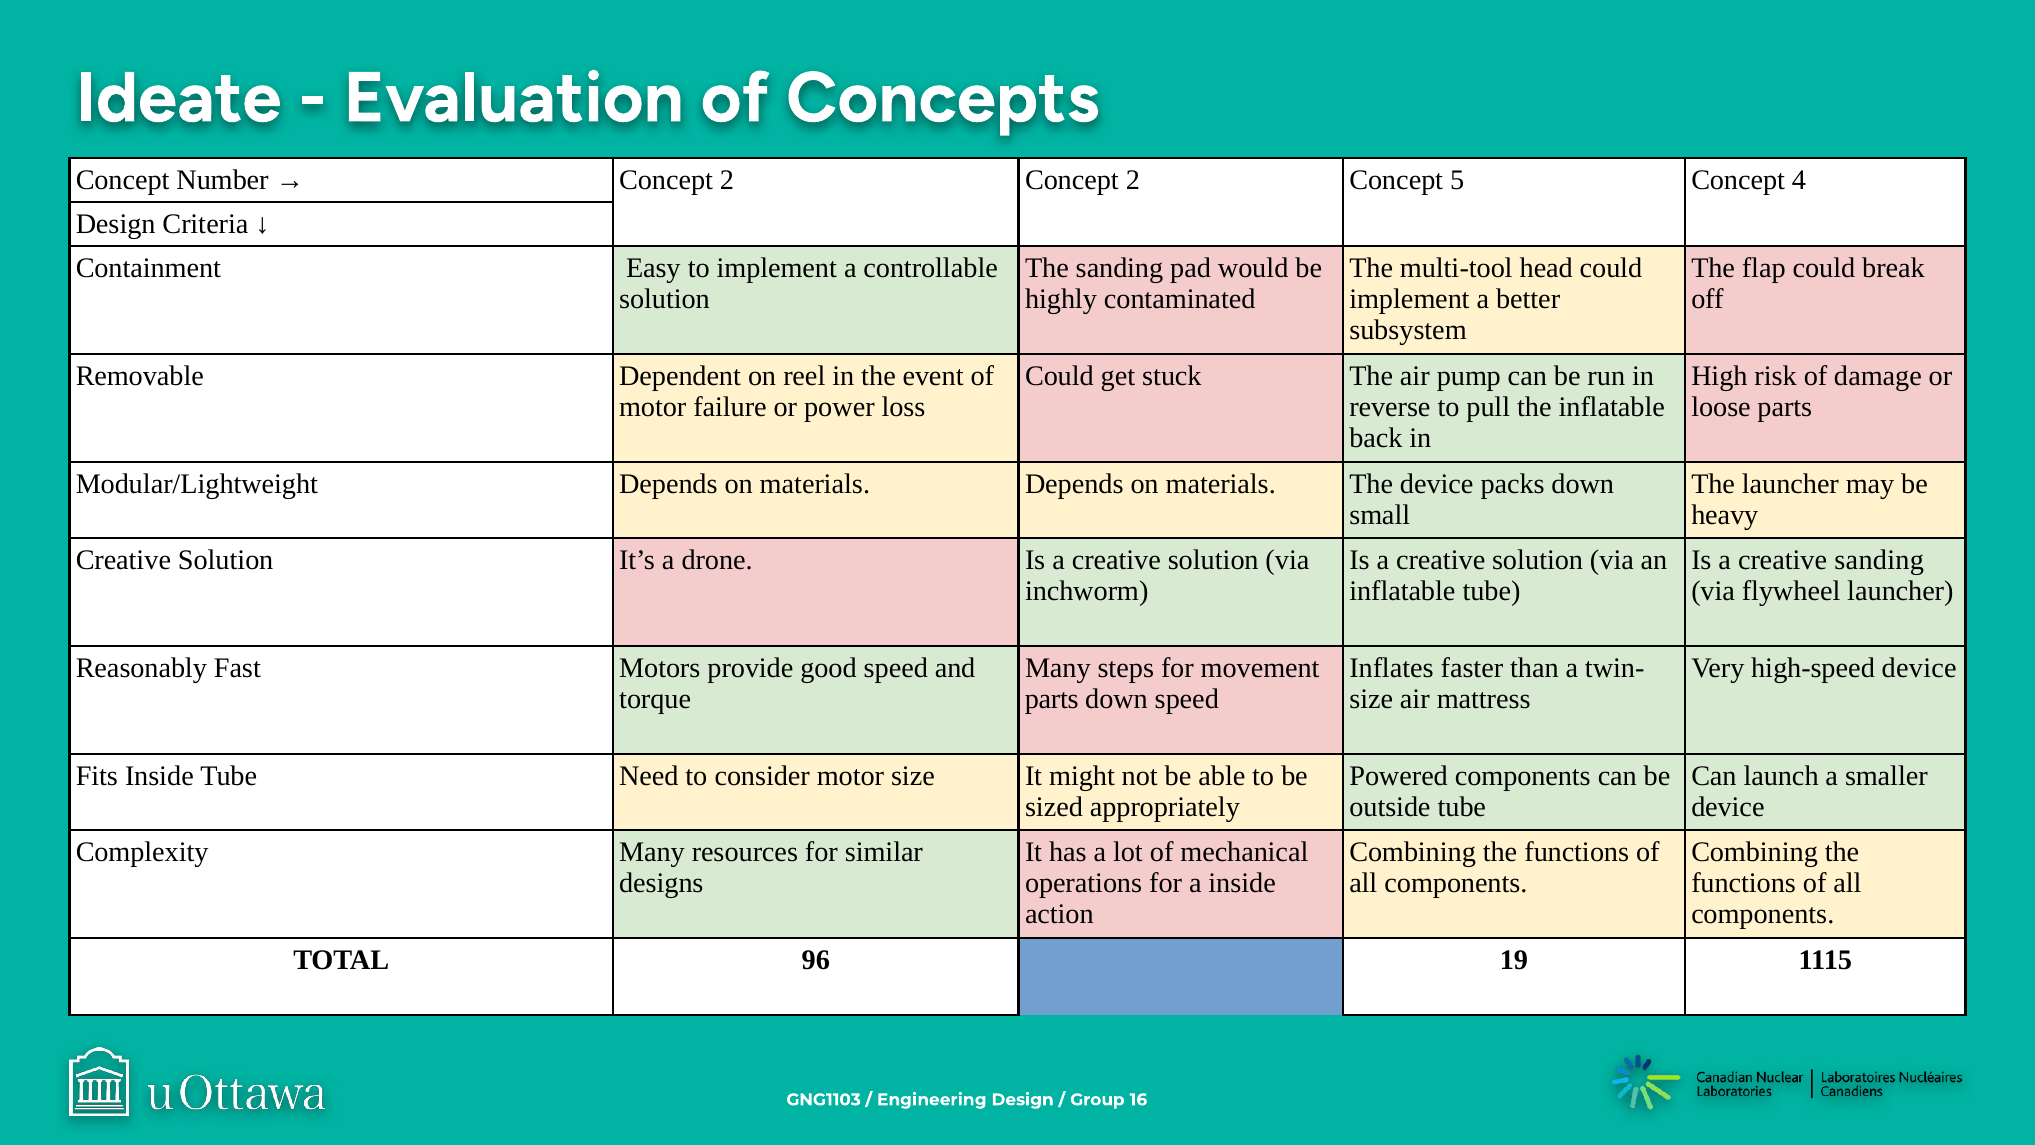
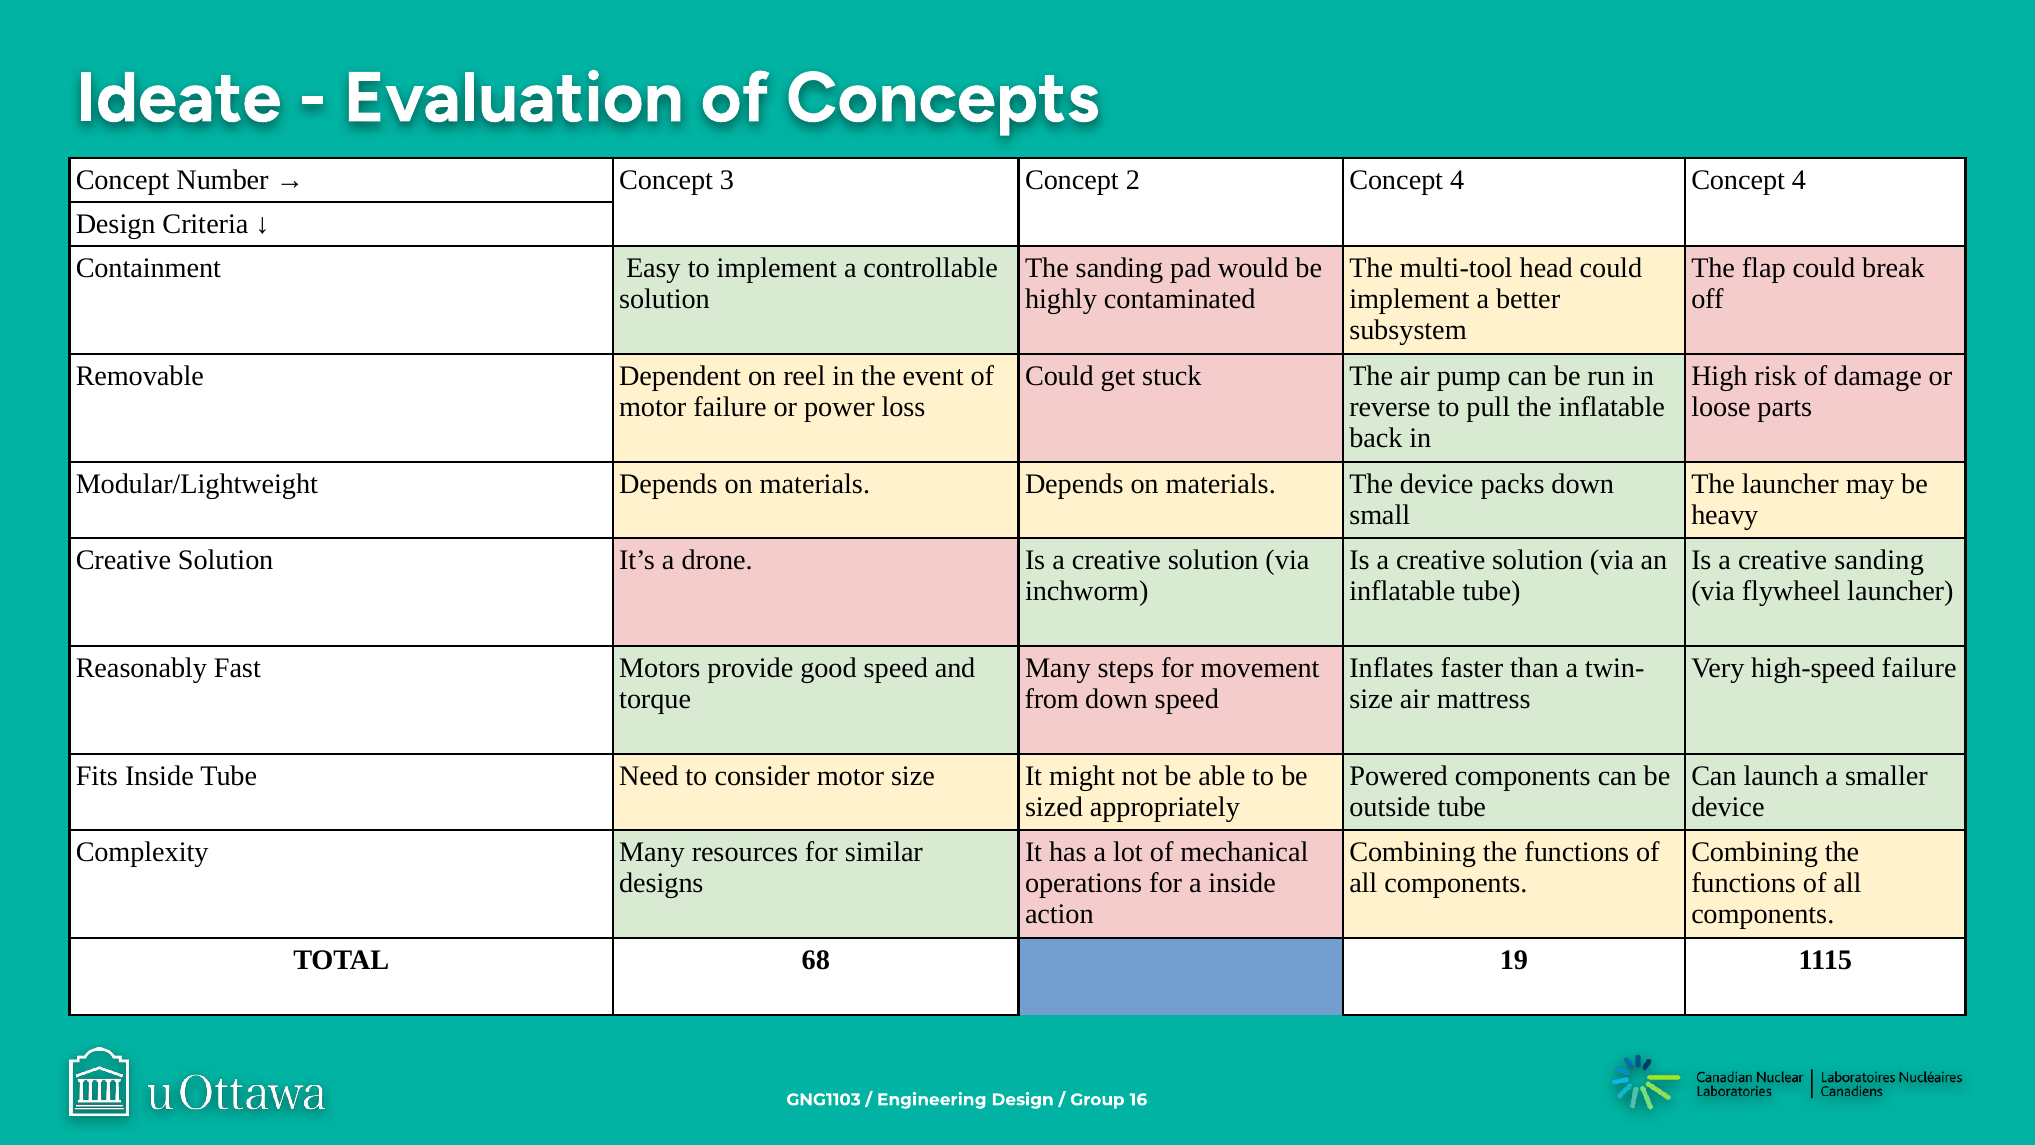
2 at (727, 180): 2 -> 3
2 Concept 5: 5 -> 4
high-speed device: device -> failure
parts at (1052, 699): parts -> from
96: 96 -> 68
